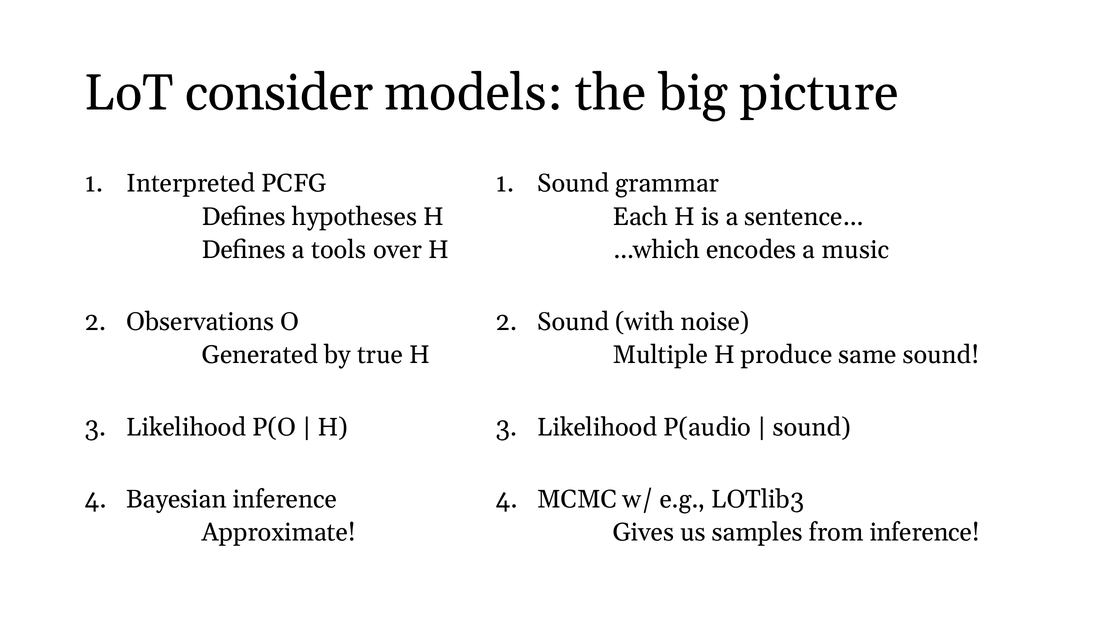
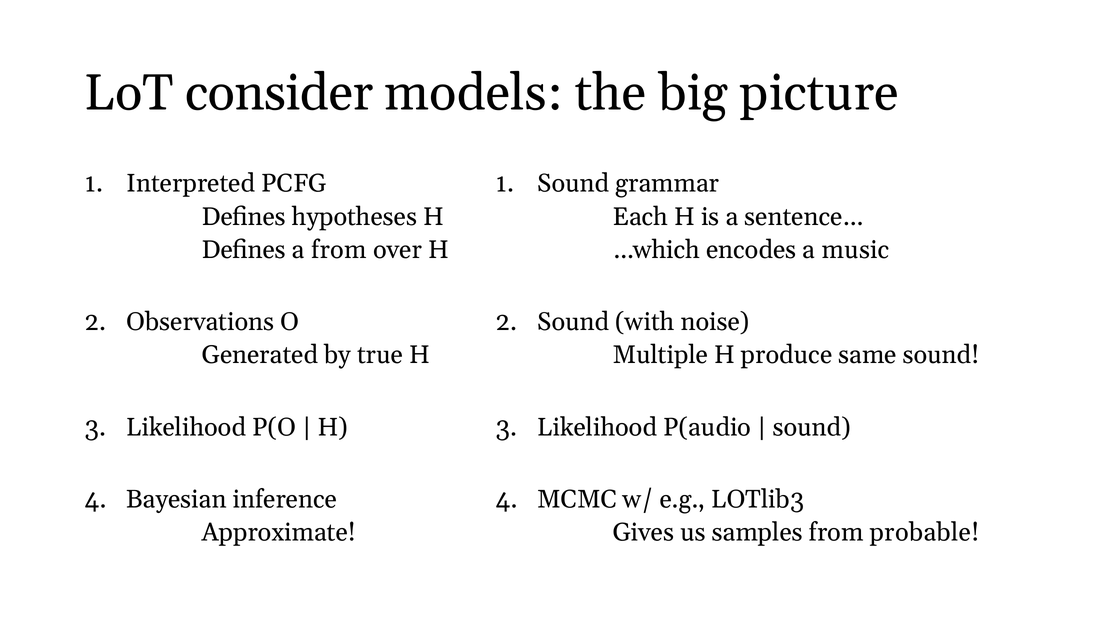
a tools: tools -> from
from inference: inference -> probable
